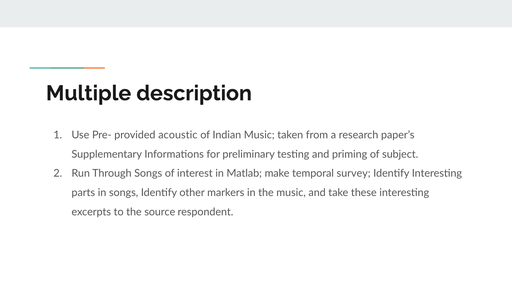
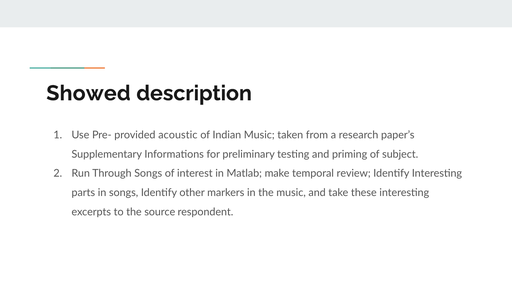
Multiple: Multiple -> Showed
survey: survey -> review
